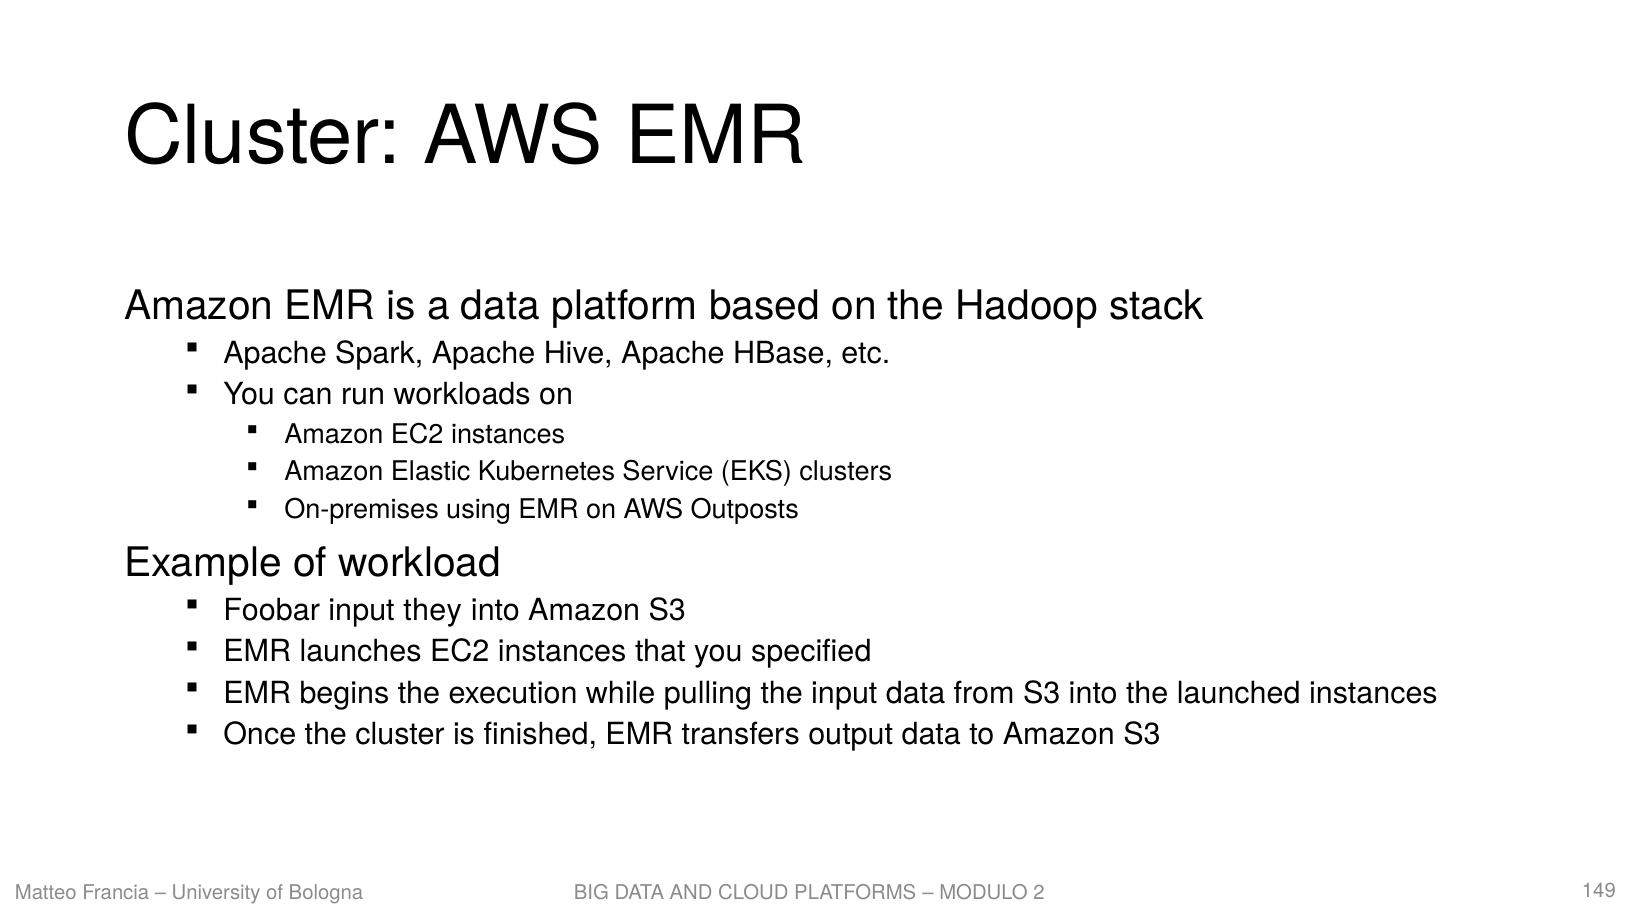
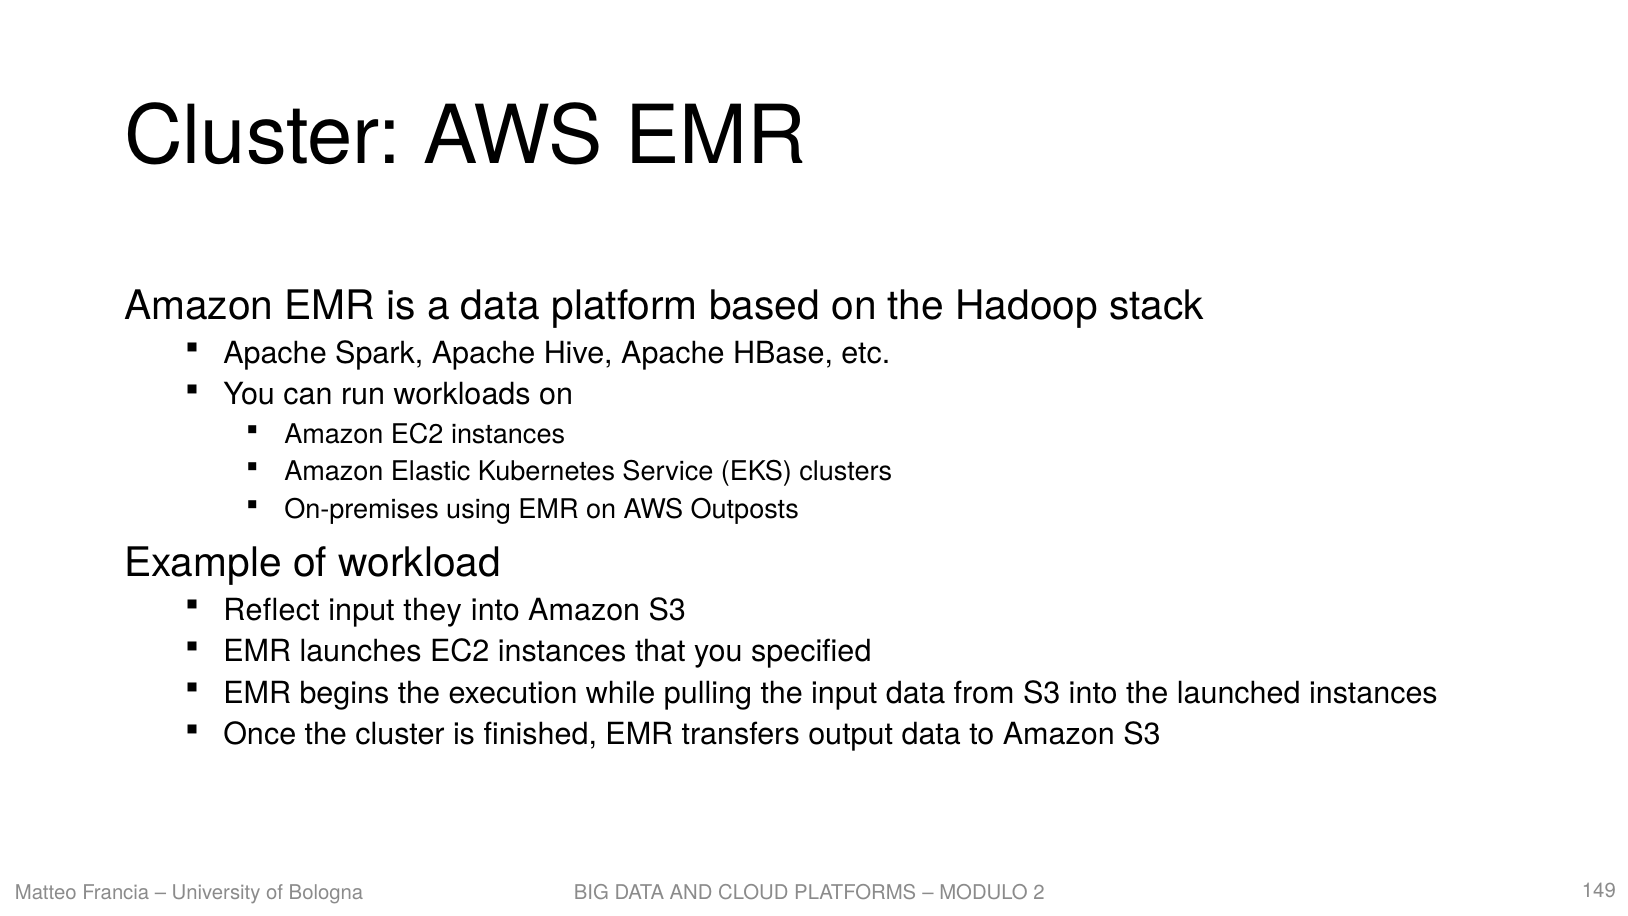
Foobar: Foobar -> Reflect
